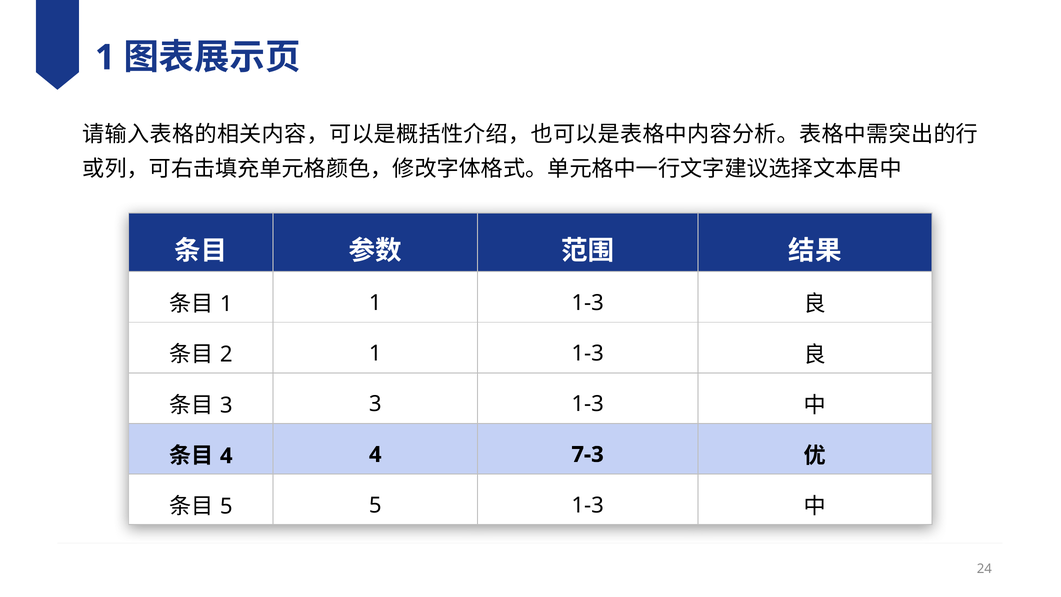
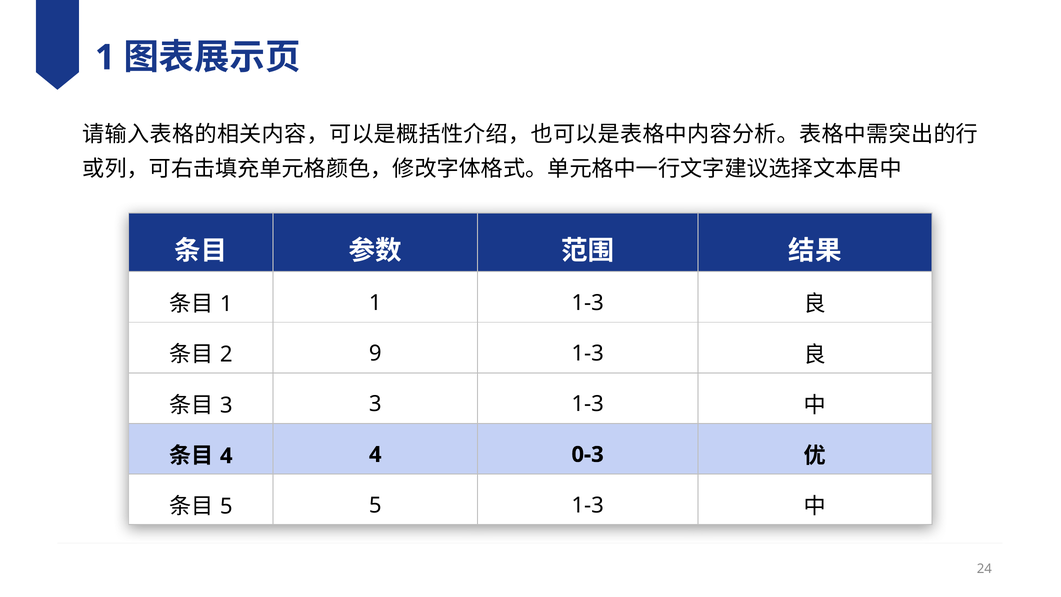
2 1: 1 -> 9
7-3: 7-3 -> 0-3
